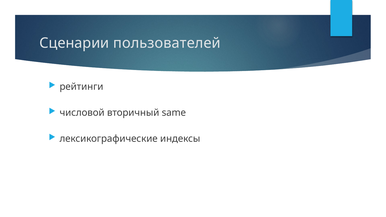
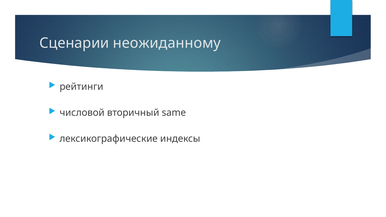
пользователей: пользователей -> неожиданному
